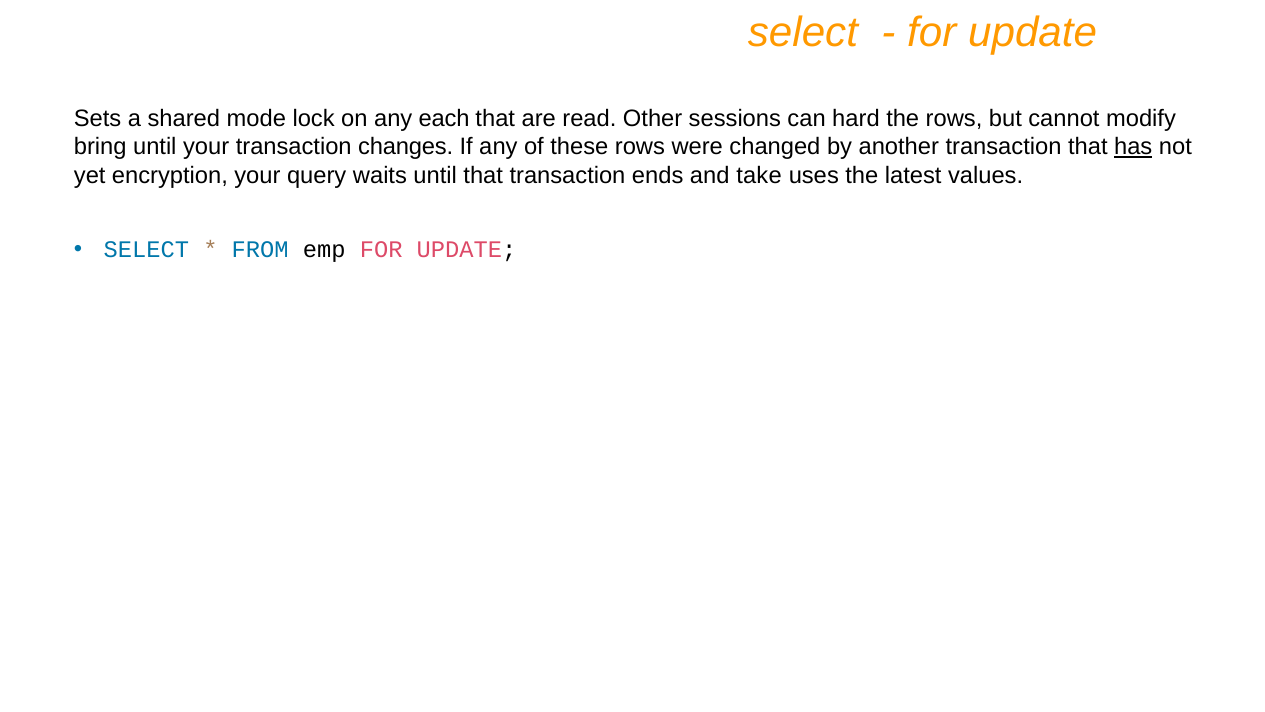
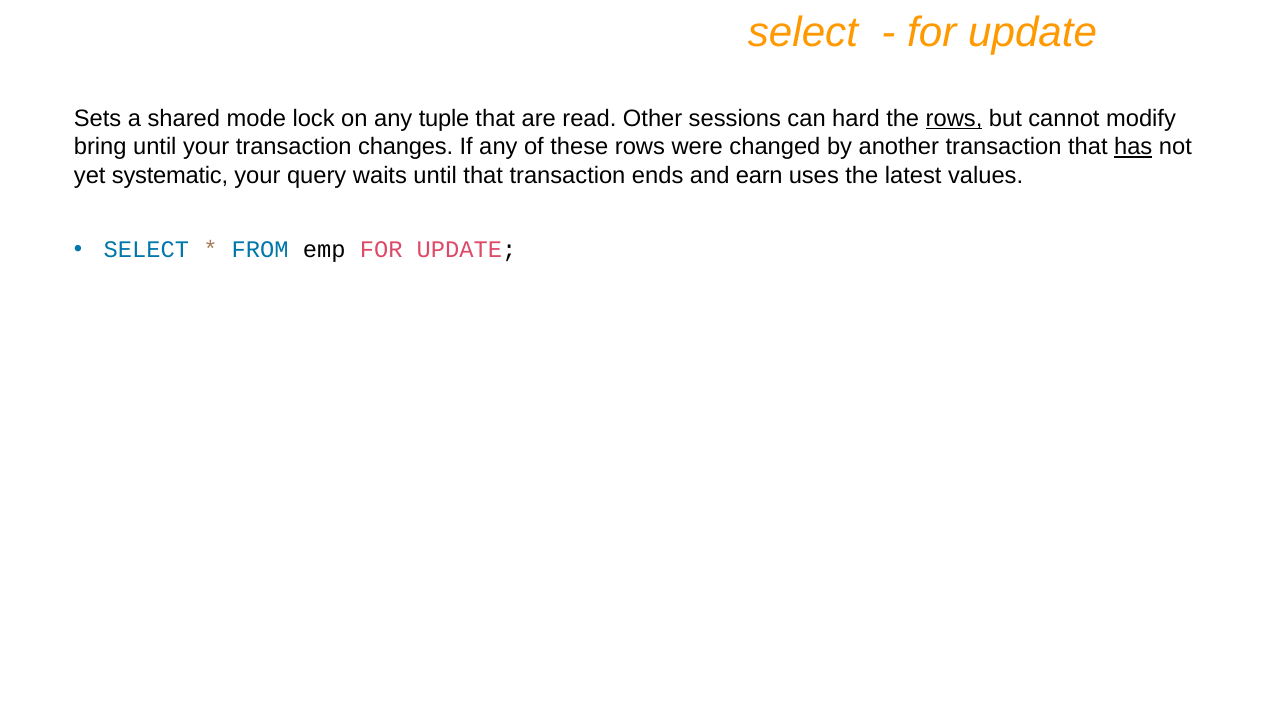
each: each -> tuple
rows at (954, 118) underline: none -> present
encryption: encryption -> systematic
take: take -> earn
